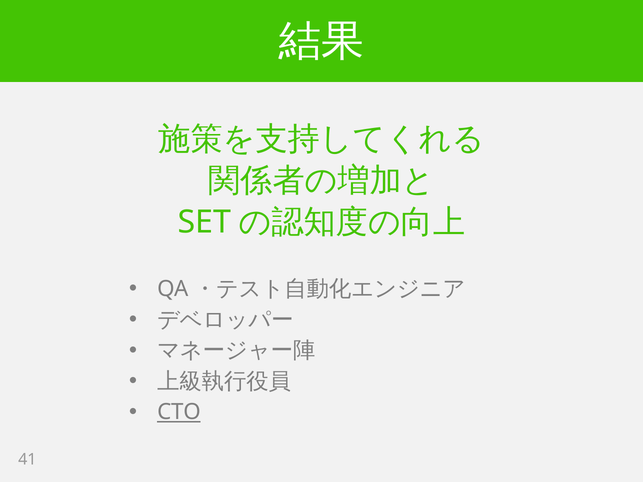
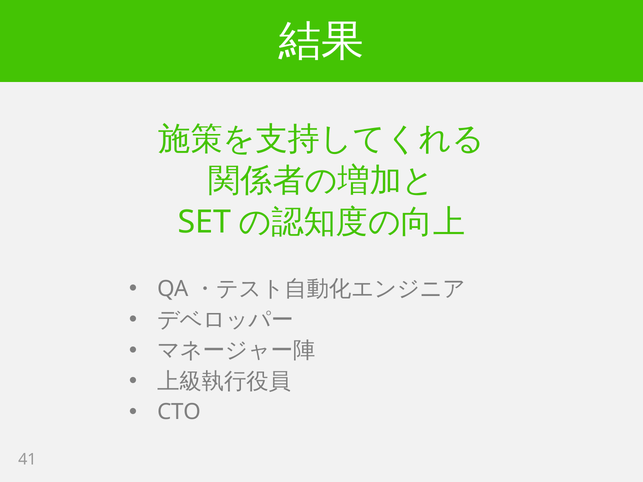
CTO underline: present -> none
